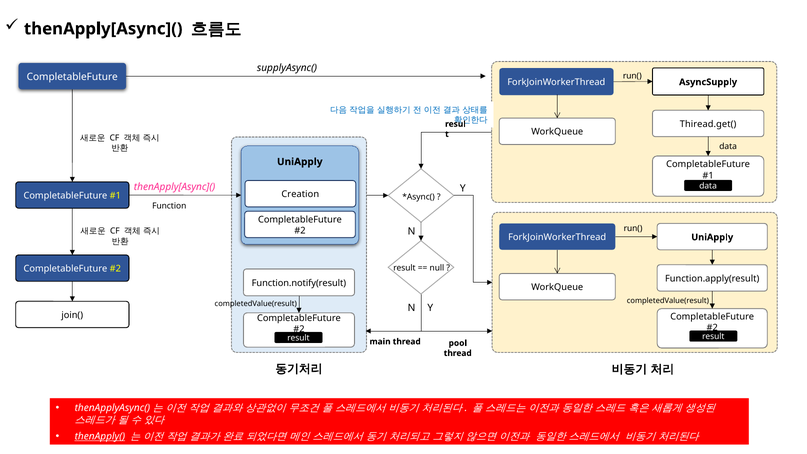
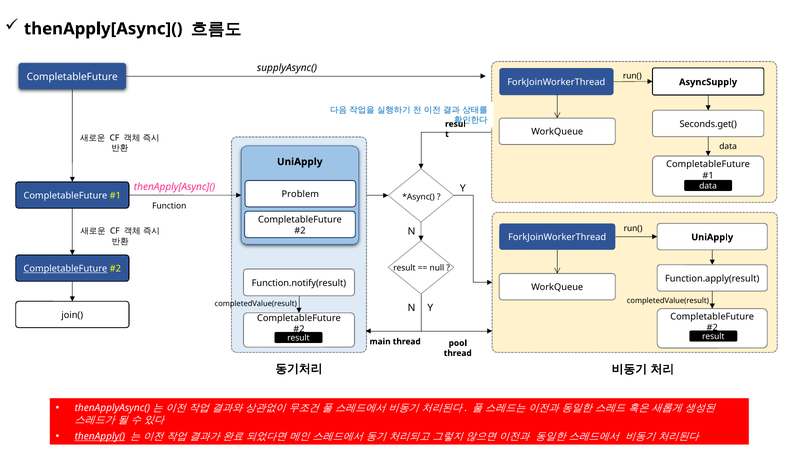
Thiread.get(: Thiread.get( -> Seconds.get(
Creation: Creation -> Problem
CompletableFuture at (65, 269) underline: none -> present
